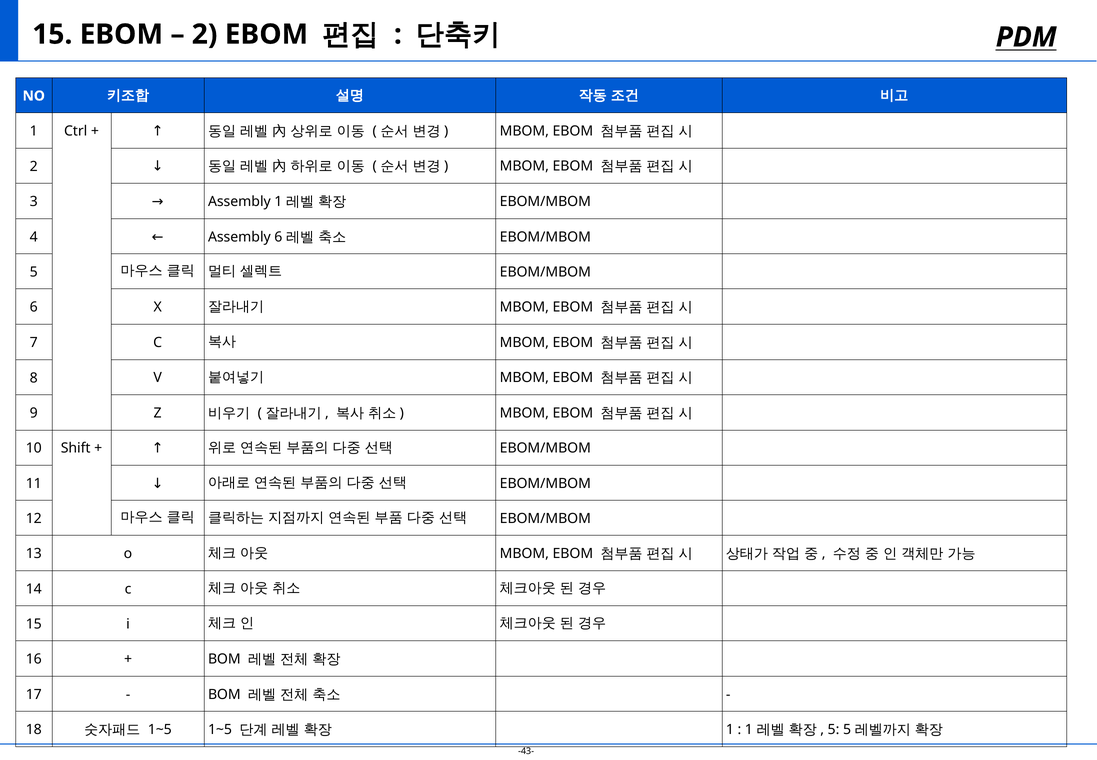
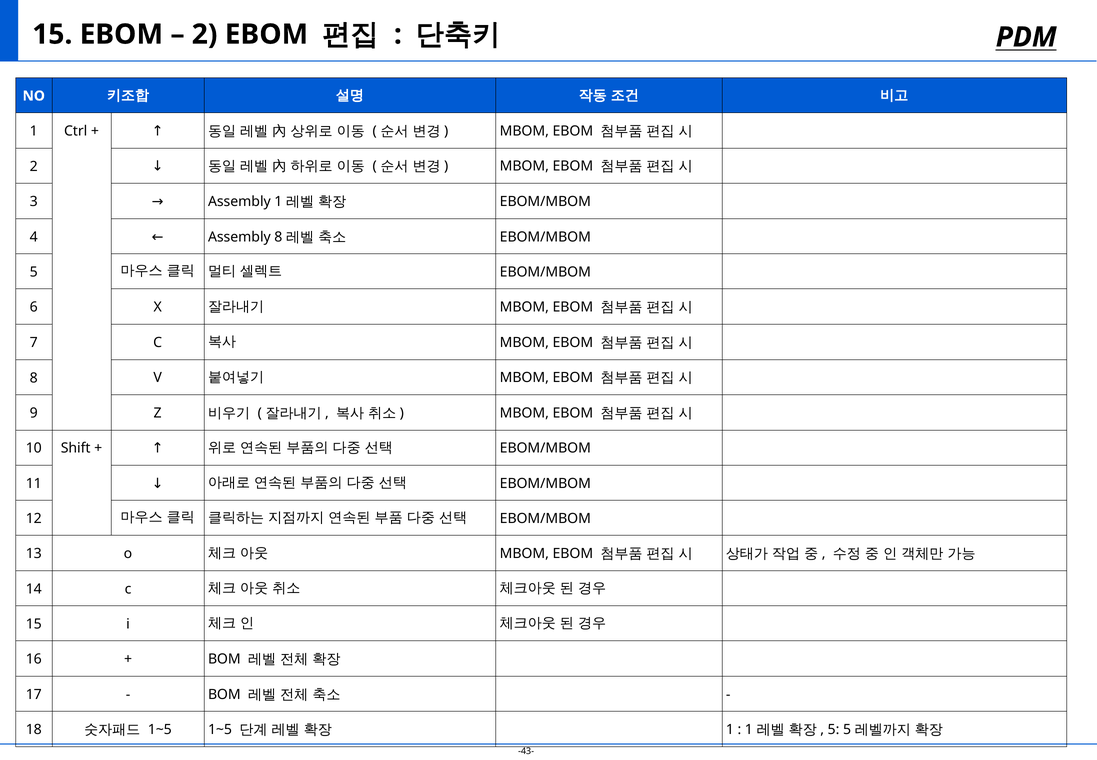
Assembly 6: 6 -> 8
